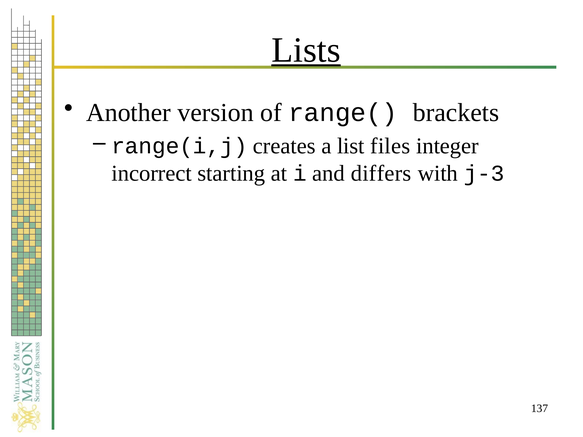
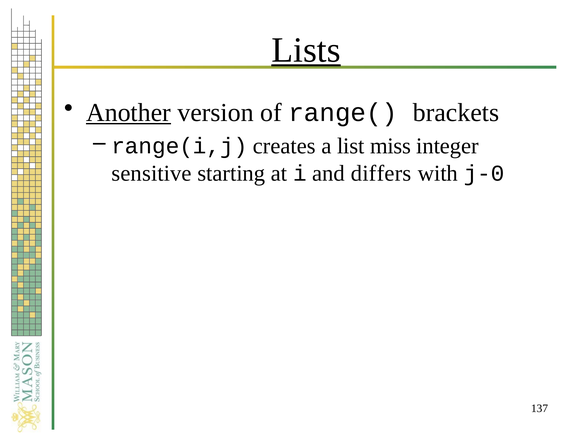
Another underline: none -> present
files: files -> miss
incorrect: incorrect -> sensitive
j-3: j-3 -> j-0
